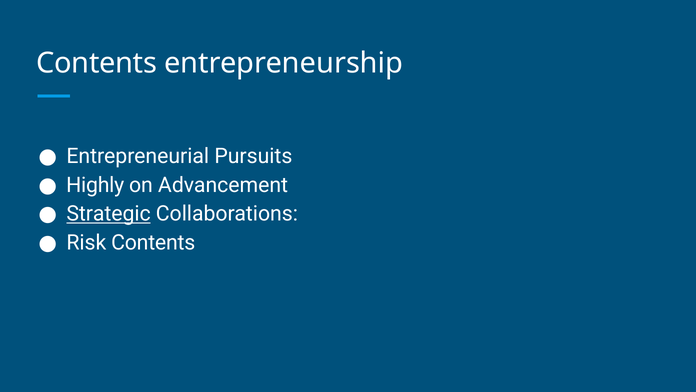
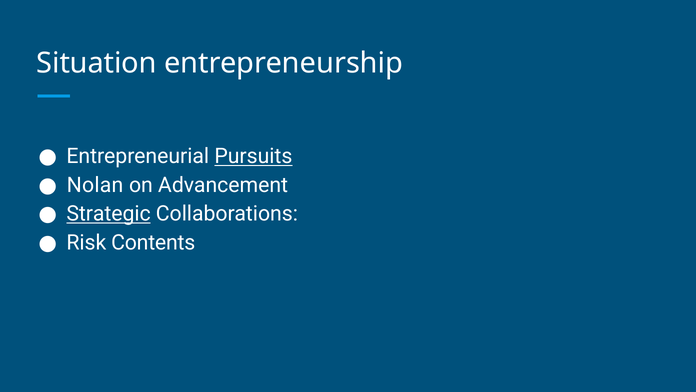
Contents at (97, 63): Contents -> Situation
Pursuits underline: none -> present
Highly: Highly -> Nolan
